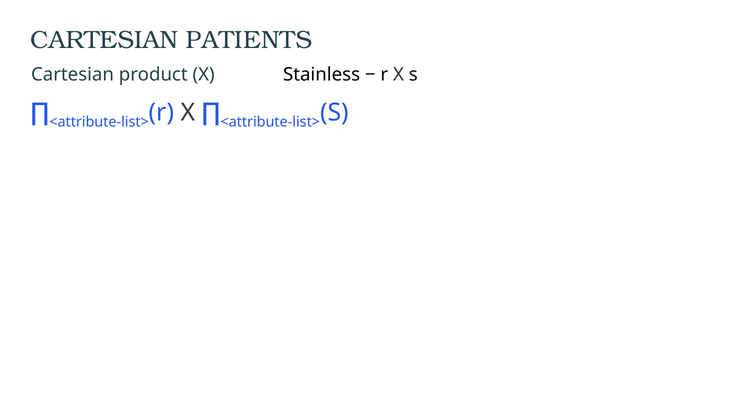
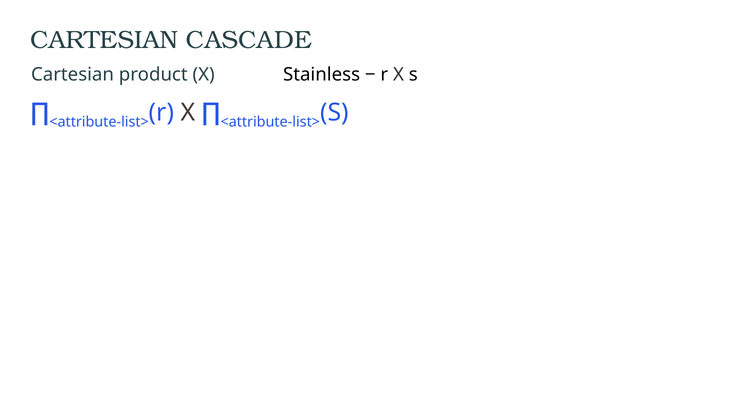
PATIENTS: PATIENTS -> CASCADE
